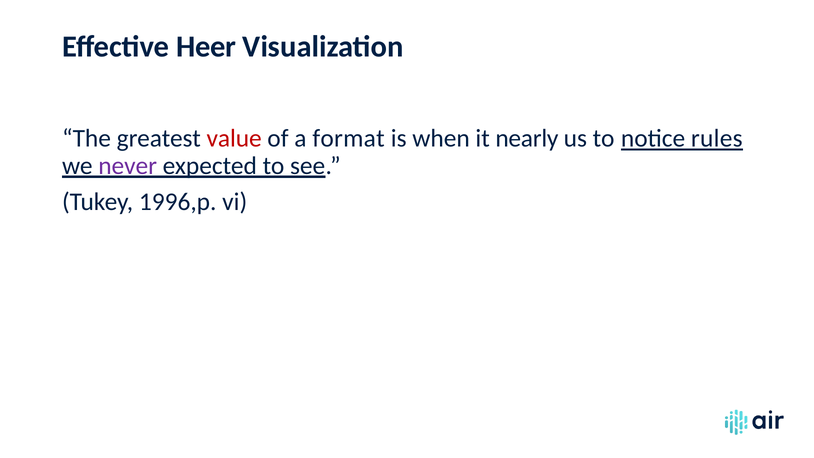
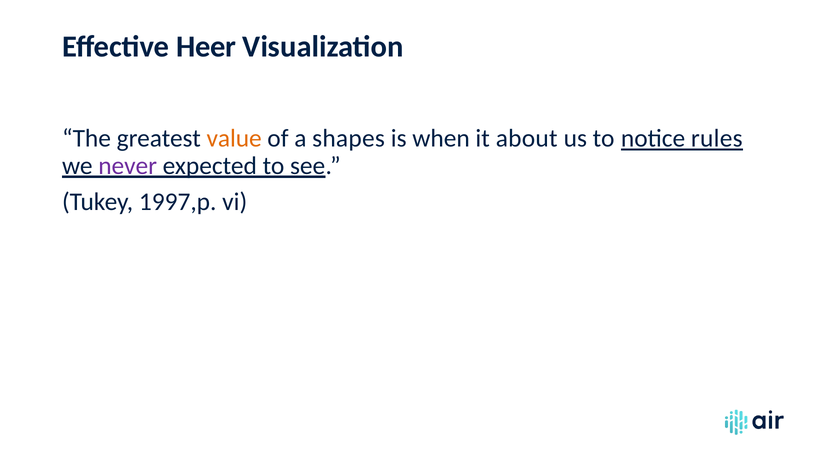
value colour: red -> orange
format: format -> shapes
nearly: nearly -> about
1996,p: 1996,p -> 1997,p
